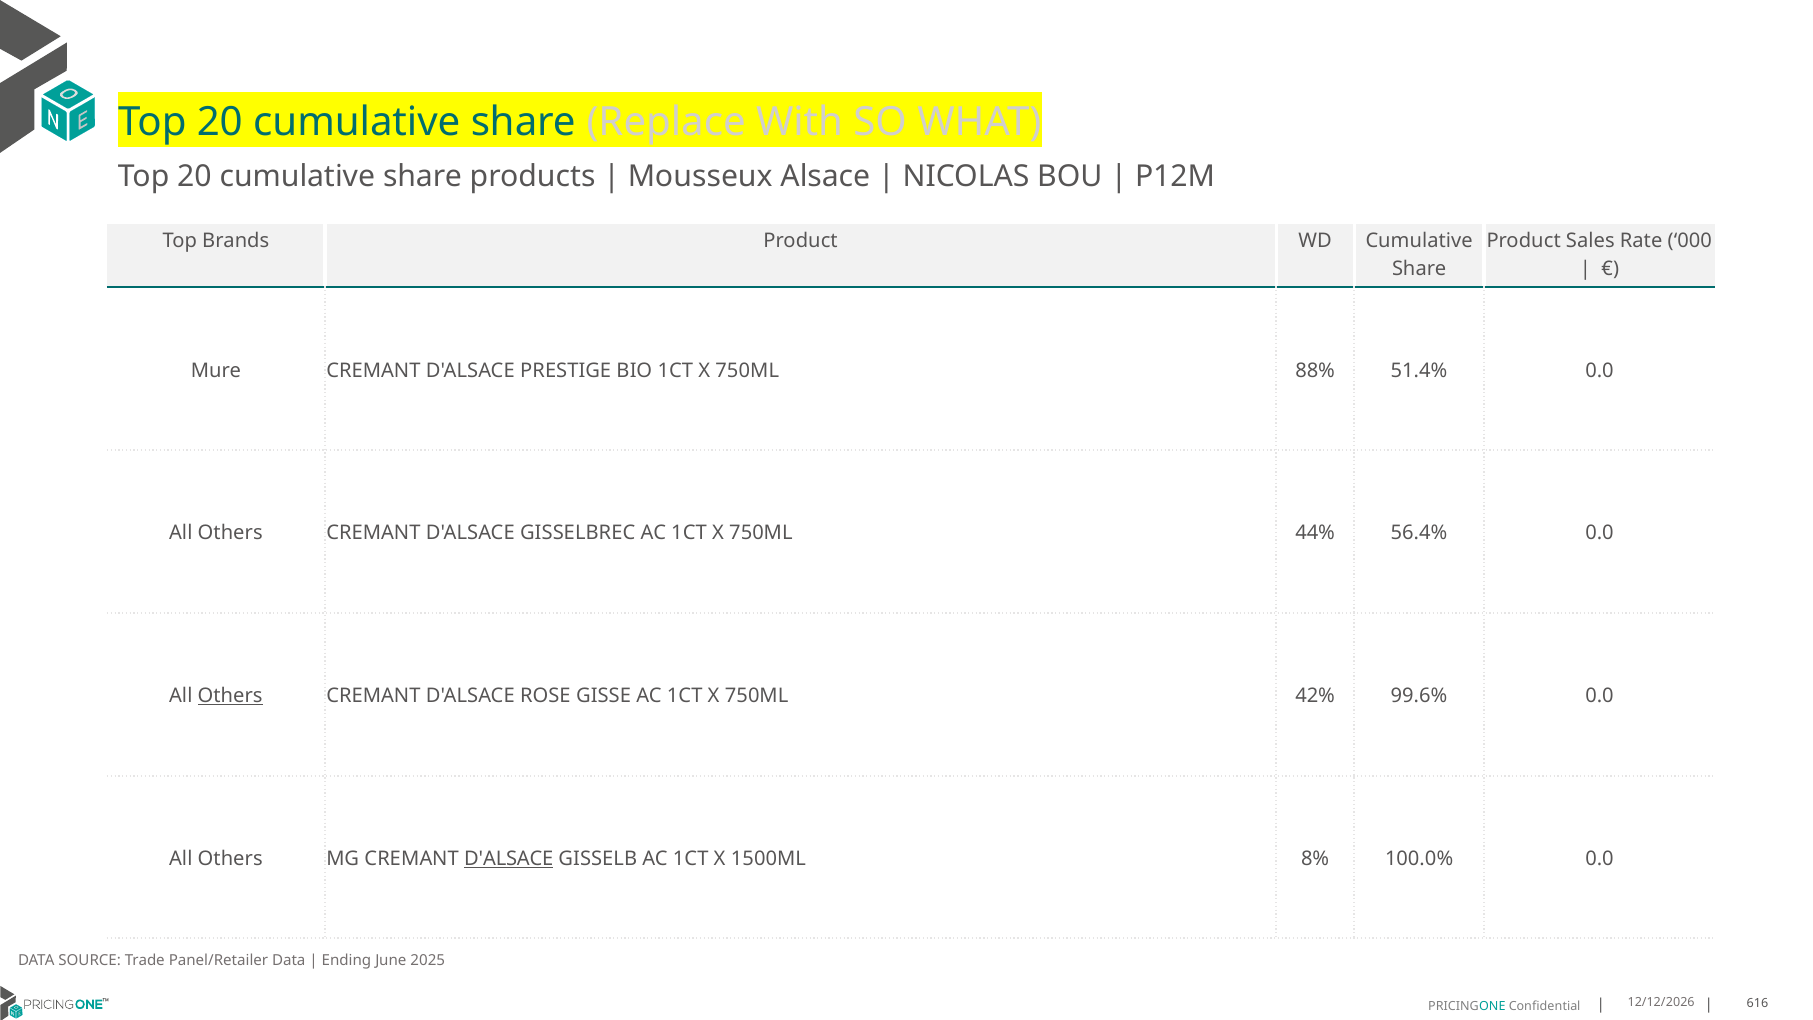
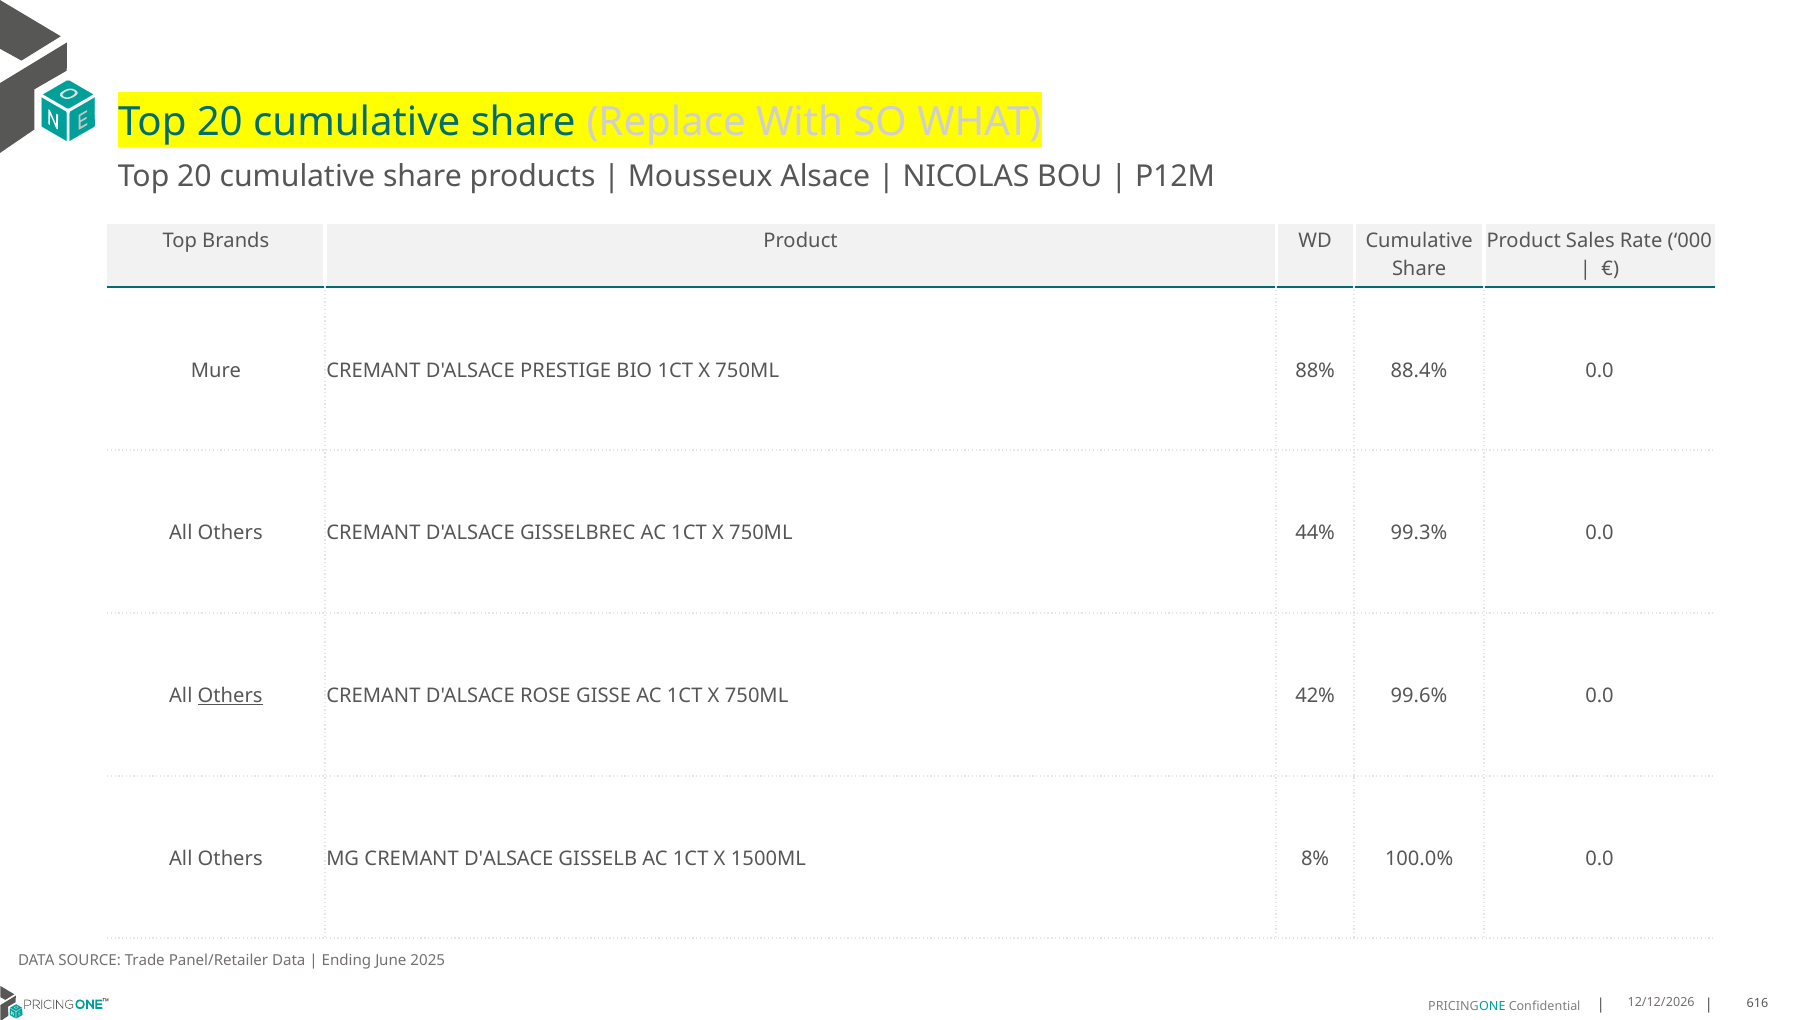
51.4%: 51.4% -> 88.4%
56.4%: 56.4% -> 99.3%
D'ALSACE at (509, 859) underline: present -> none
